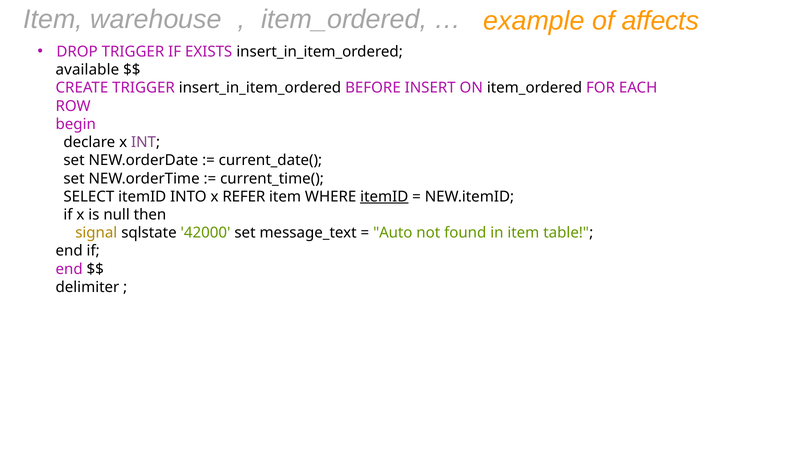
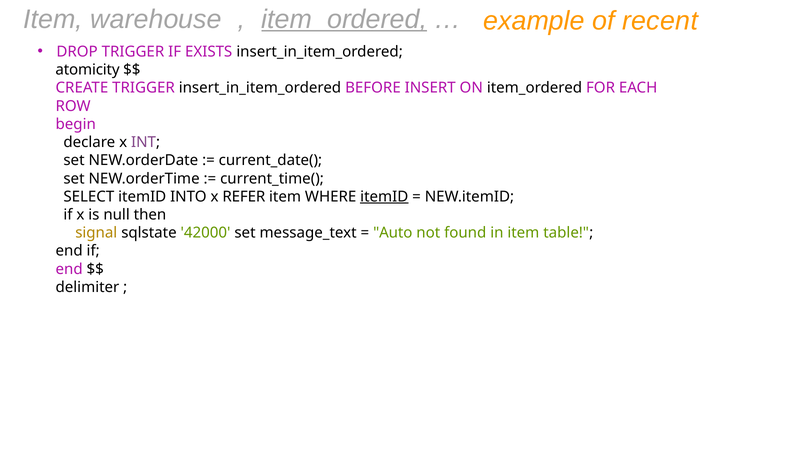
item_ordered at (344, 19) underline: none -> present
affects: affects -> recent
available: available -> atomicity
